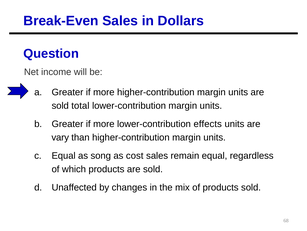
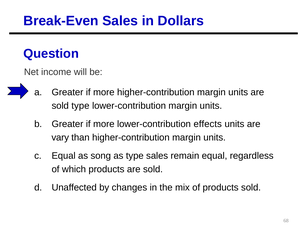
sold total: total -> type
as cost: cost -> type
